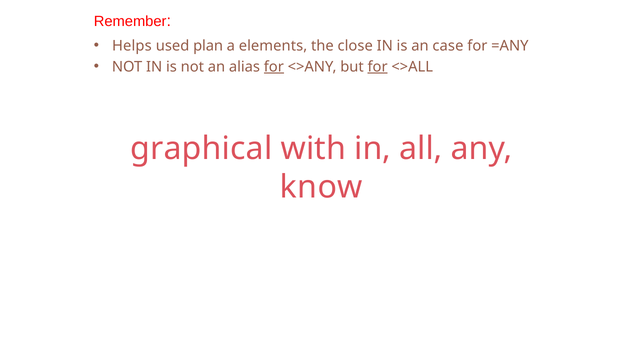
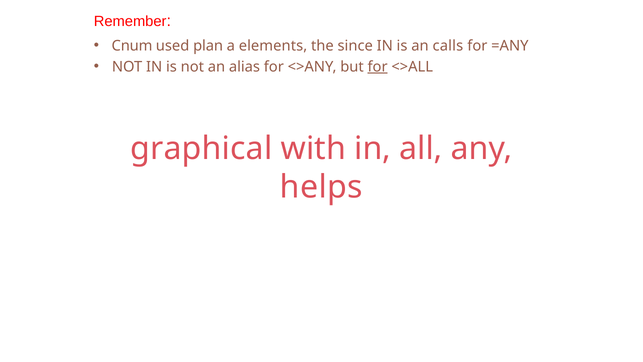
Helps: Helps -> Cnum
close: close -> since
case: case -> calls
for at (274, 67) underline: present -> none
know: know -> helps
